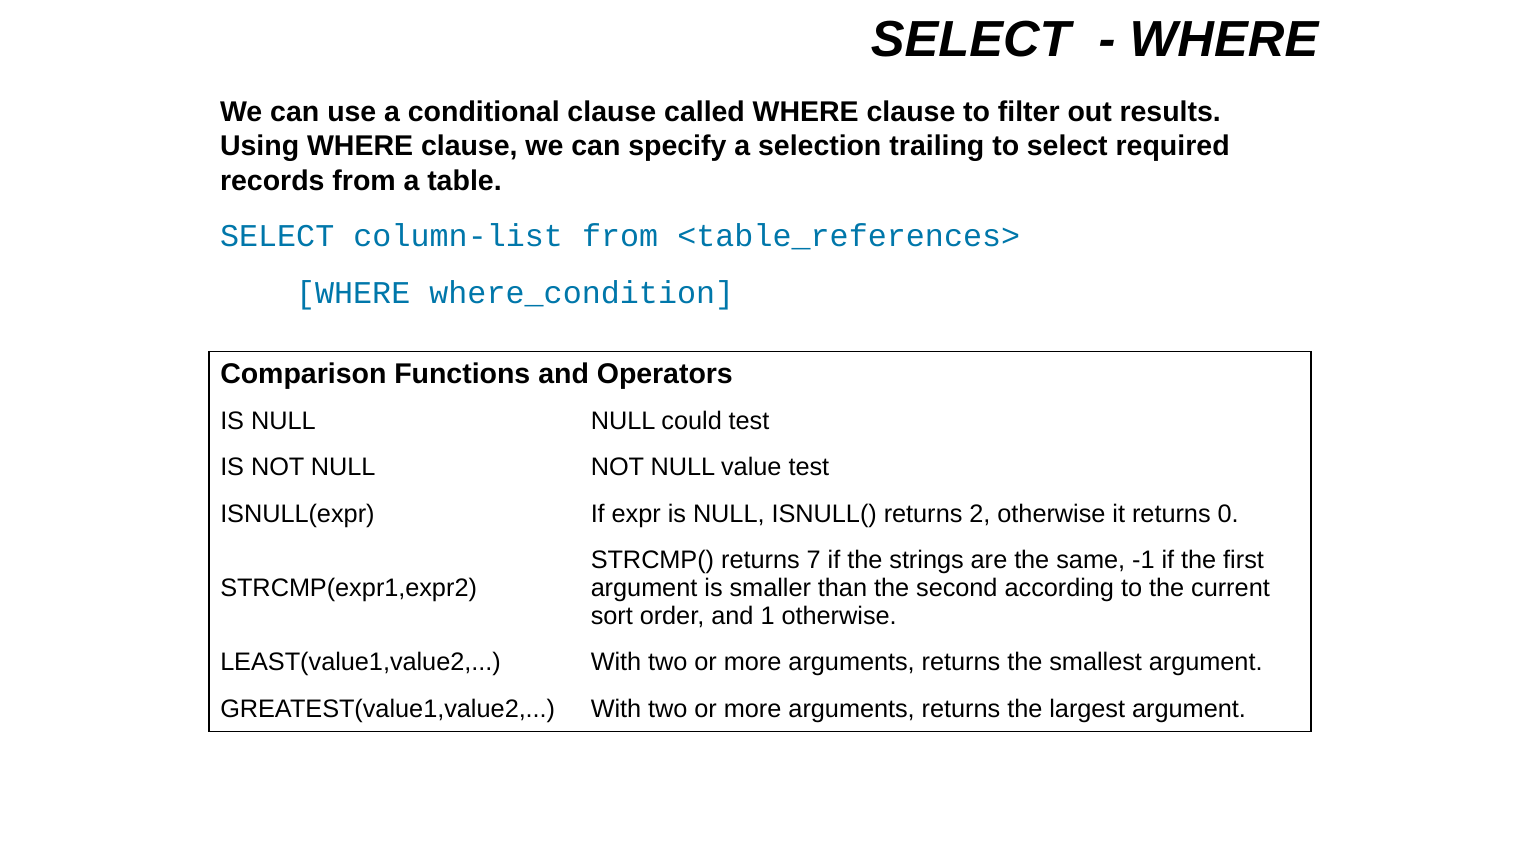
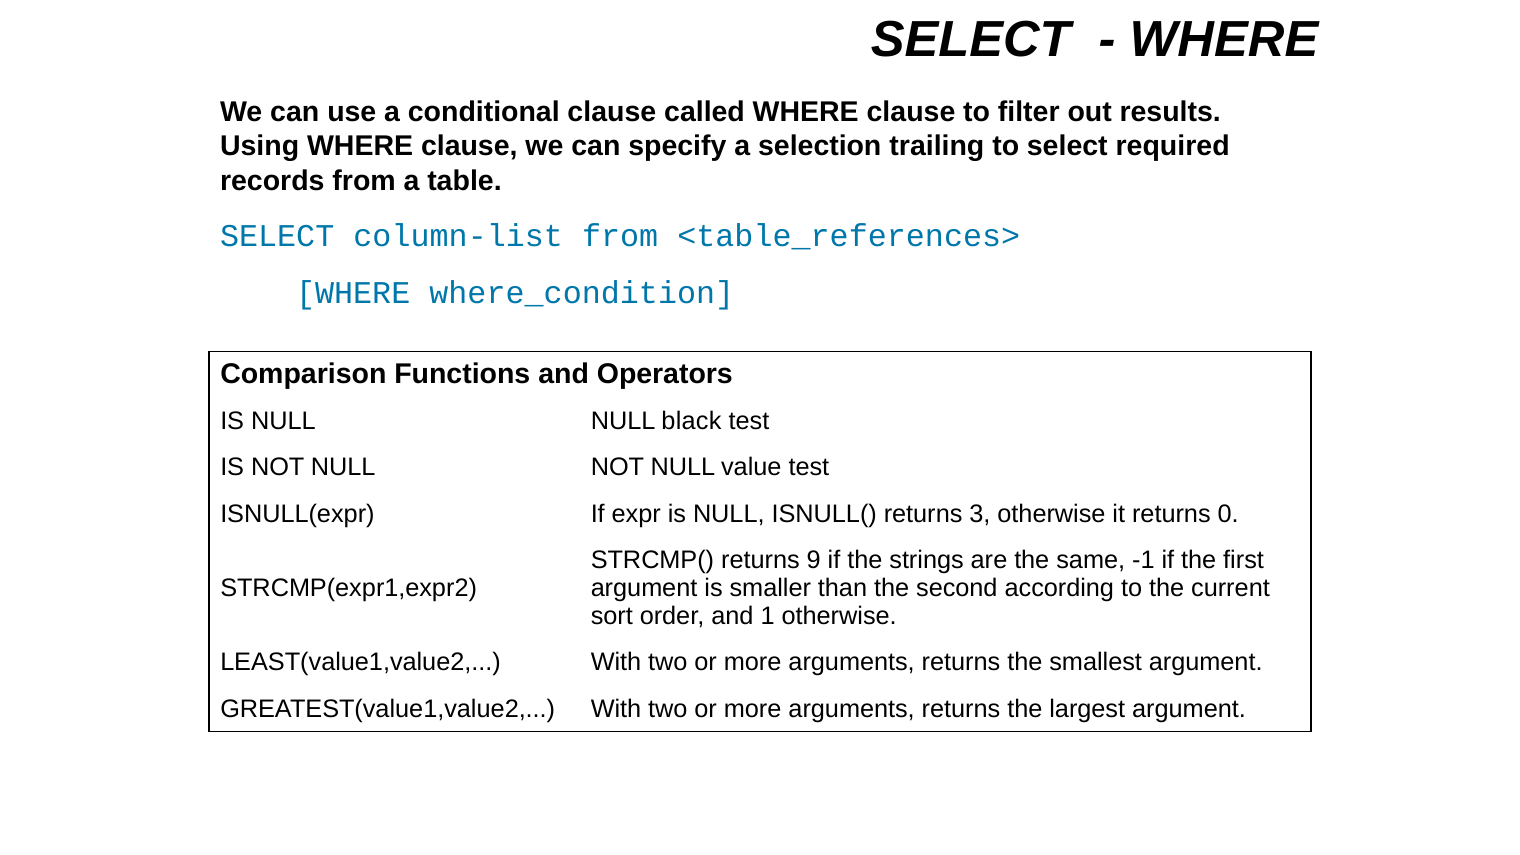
could: could -> black
2: 2 -> 3
7: 7 -> 9
